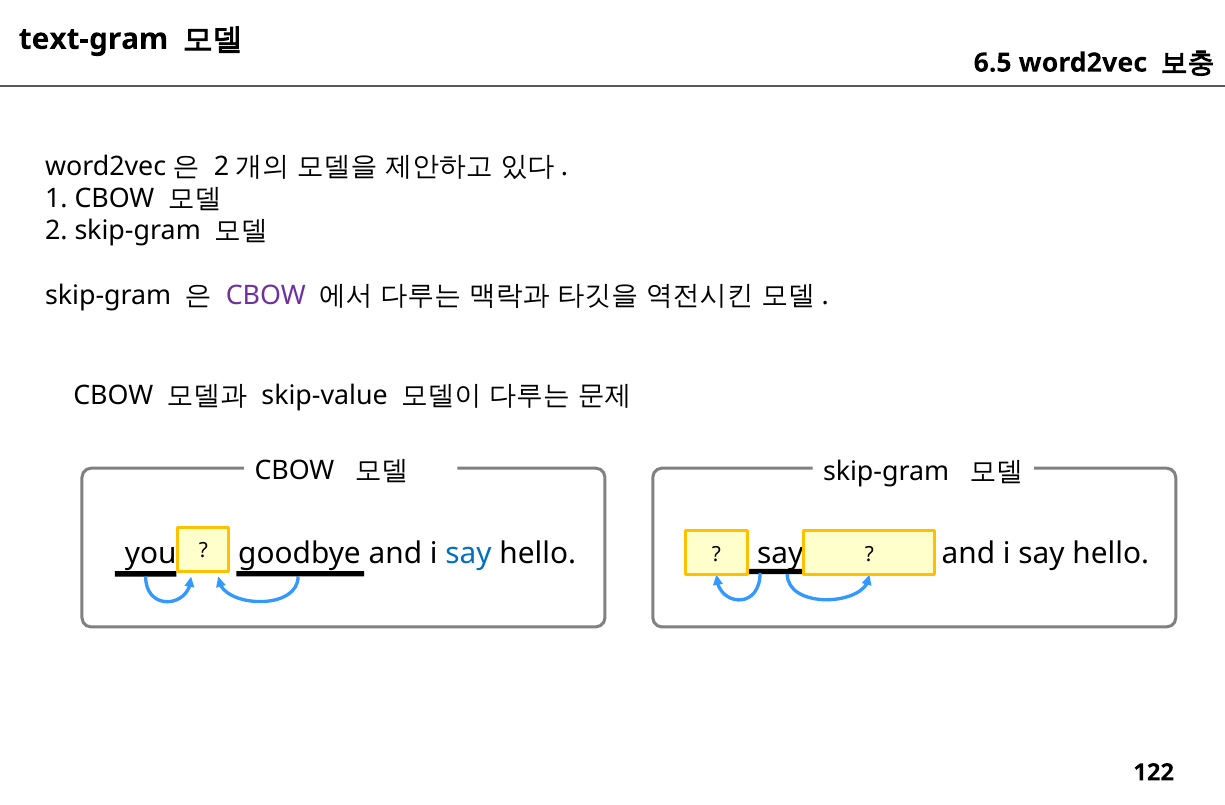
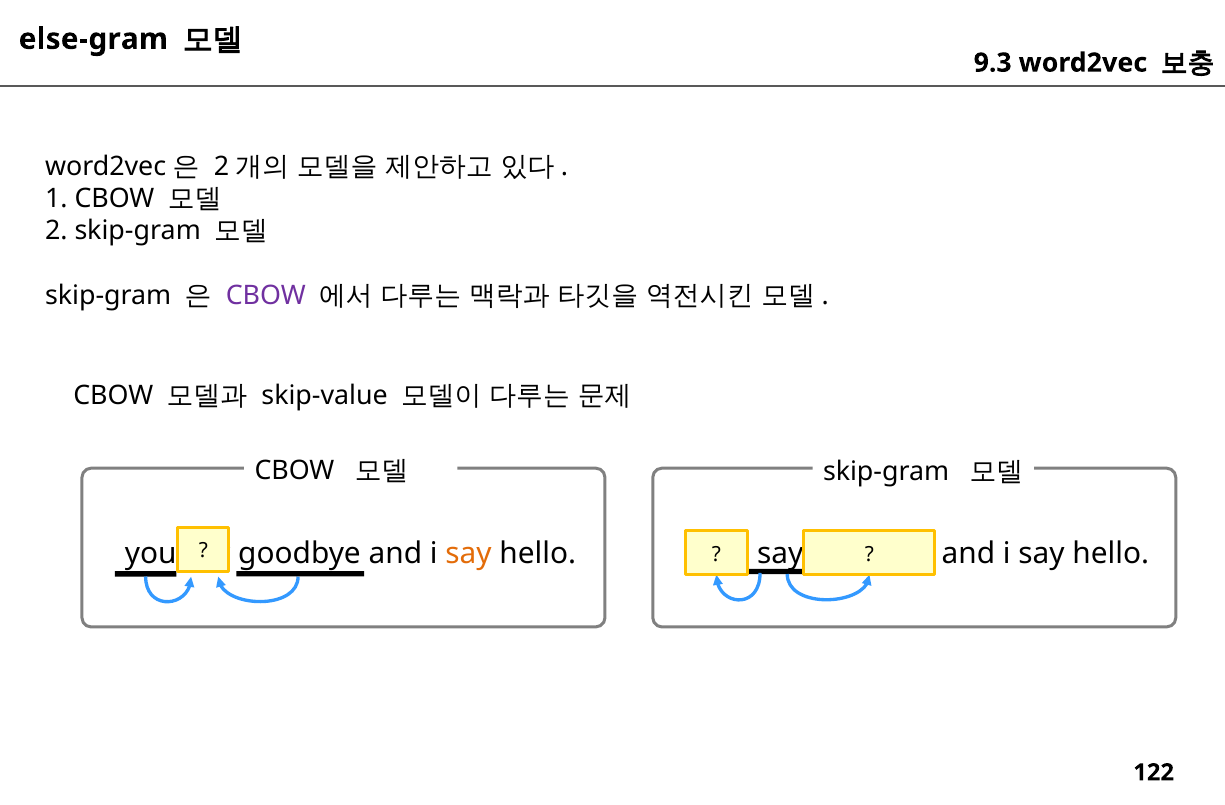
text-gram: text-gram -> else-gram
6.5: 6.5 -> 9.3
say at (468, 553) colour: blue -> orange
